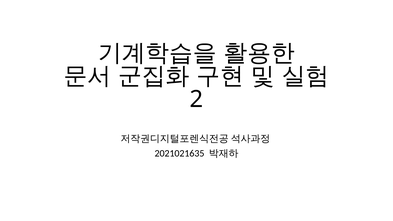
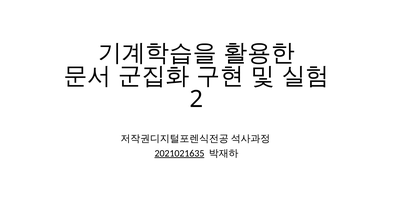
2021021635 underline: none -> present
